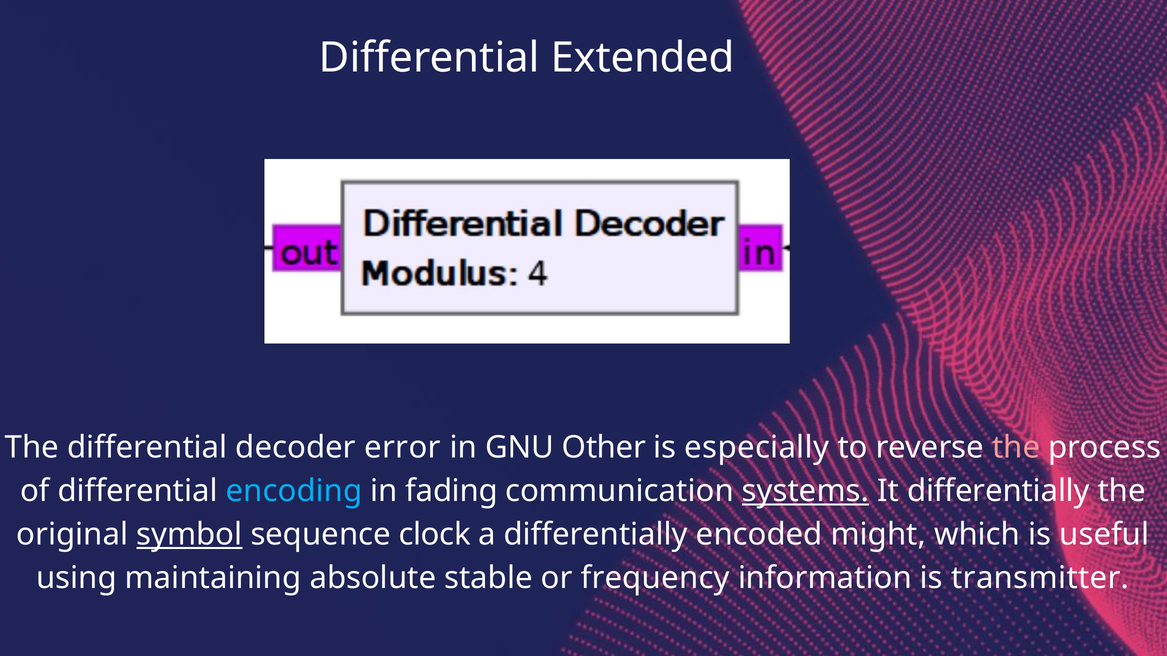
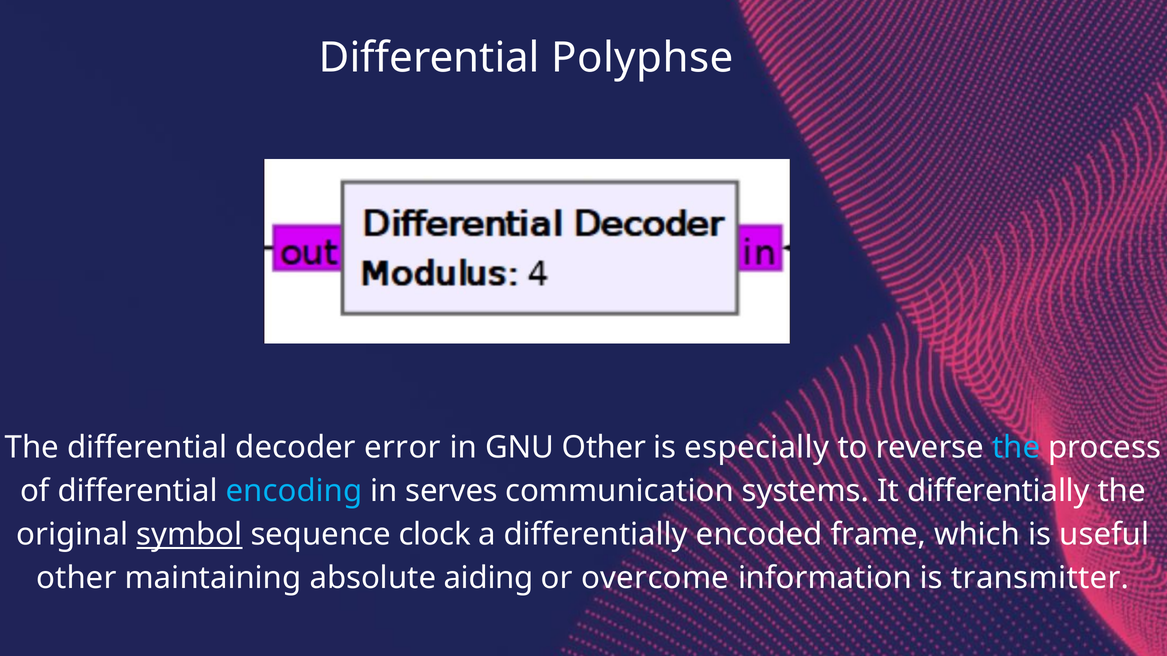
Extended: Extended -> Polyphse
the at (1016, 448) colour: pink -> light blue
fading: fading -> serves
systems underline: present -> none
might: might -> frame
using at (76, 579): using -> other
stable: stable -> aiding
frequency: frequency -> overcome
